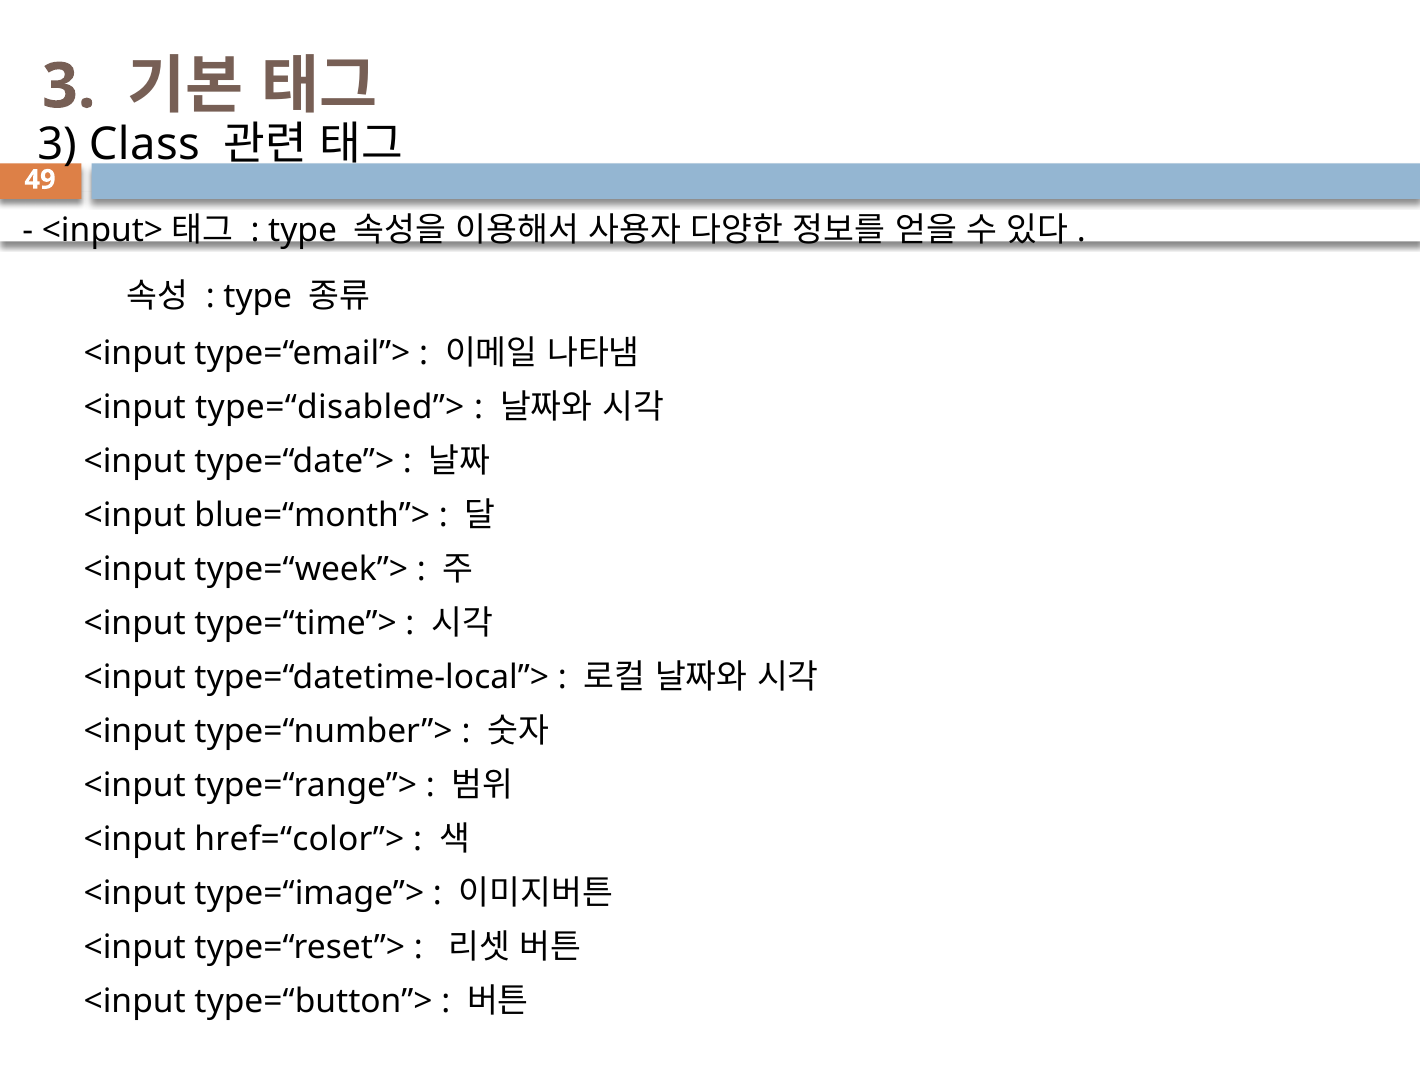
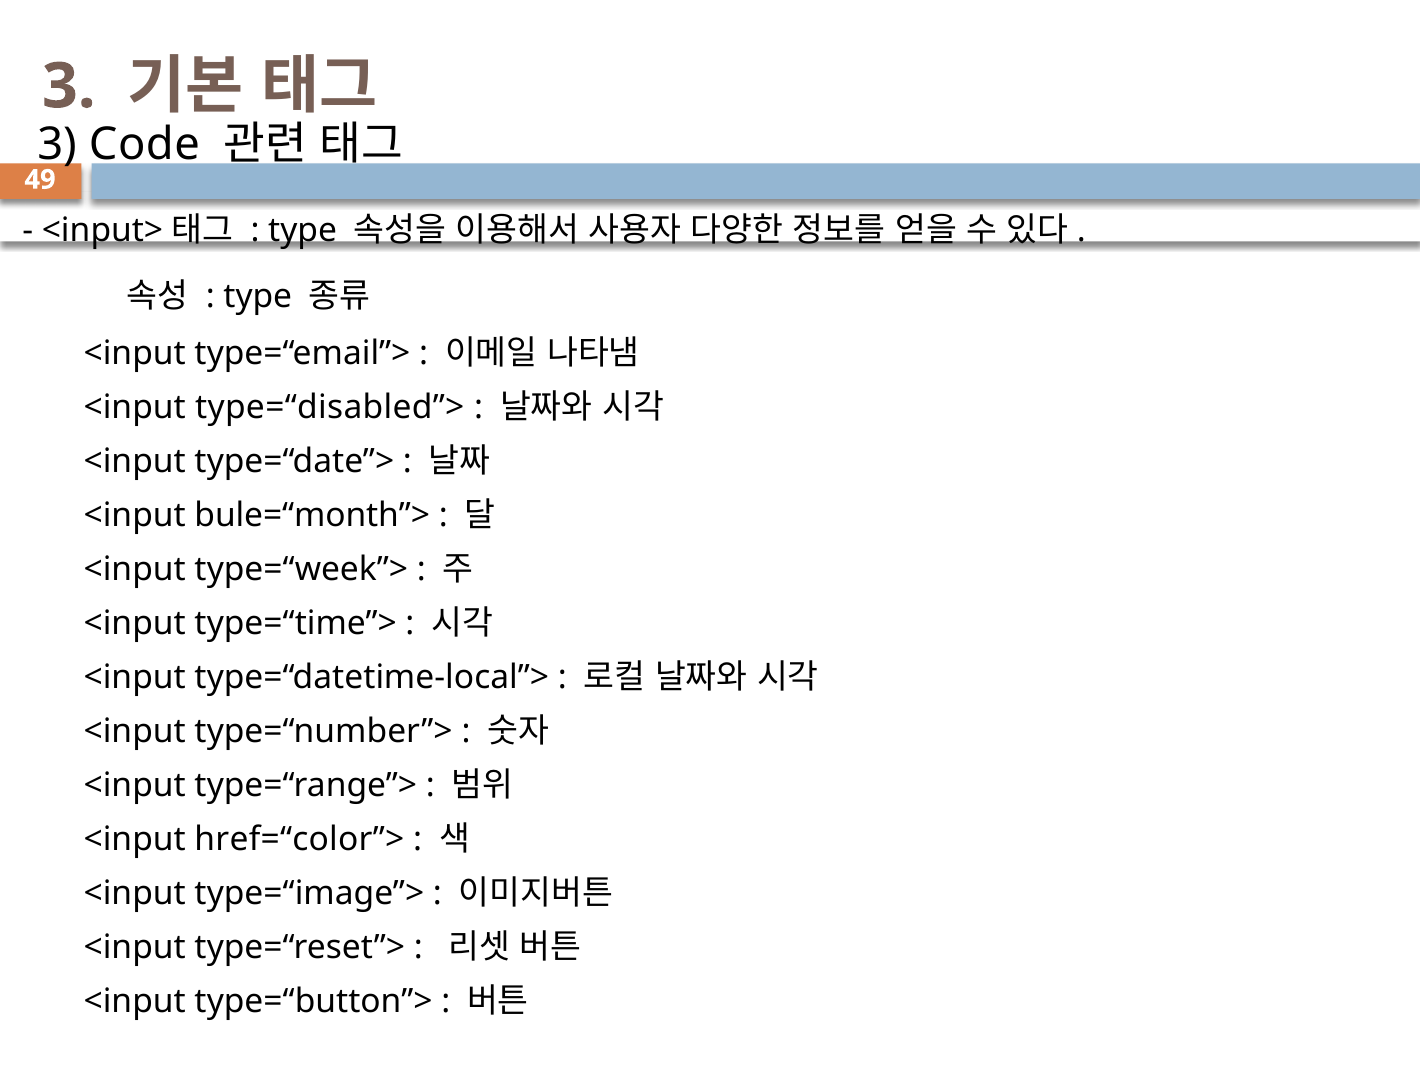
Class: Class -> Code
blue=“month”>: blue=“month”> -> bule=“month”>
